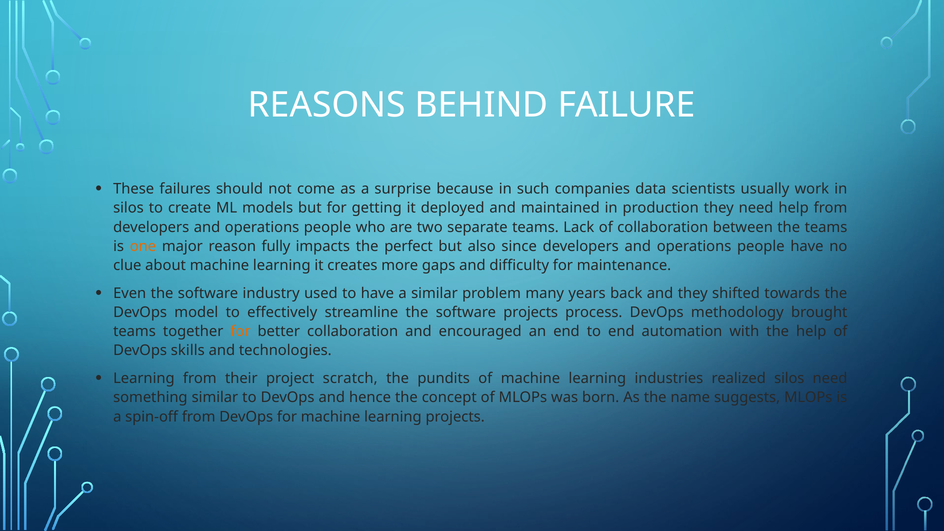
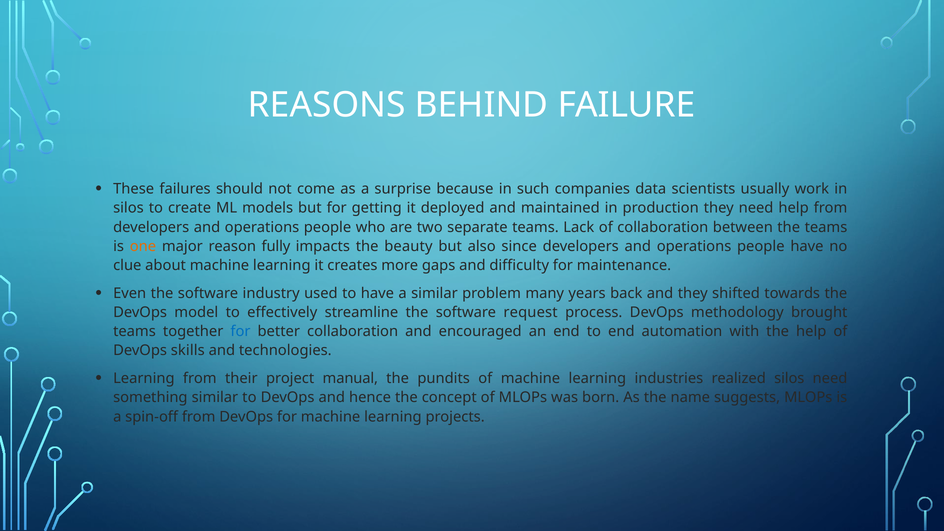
perfect: perfect -> beauty
software projects: projects -> request
for at (240, 331) colour: orange -> blue
scratch: scratch -> manual
